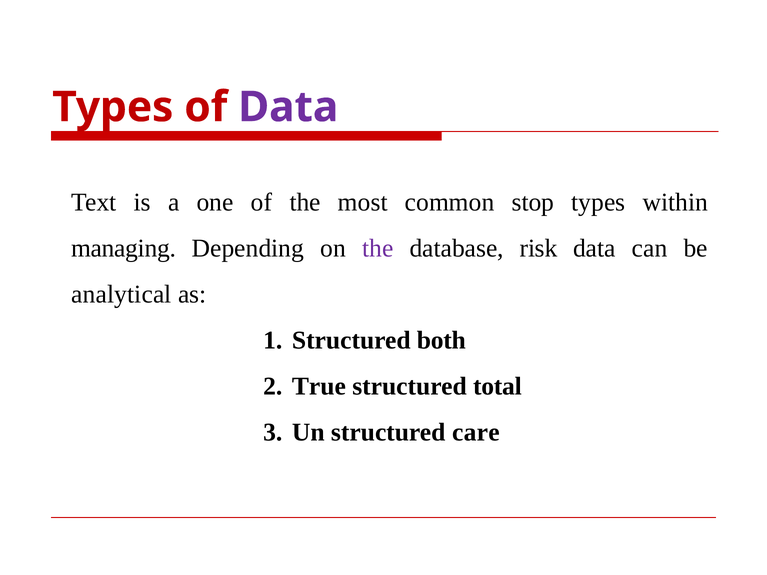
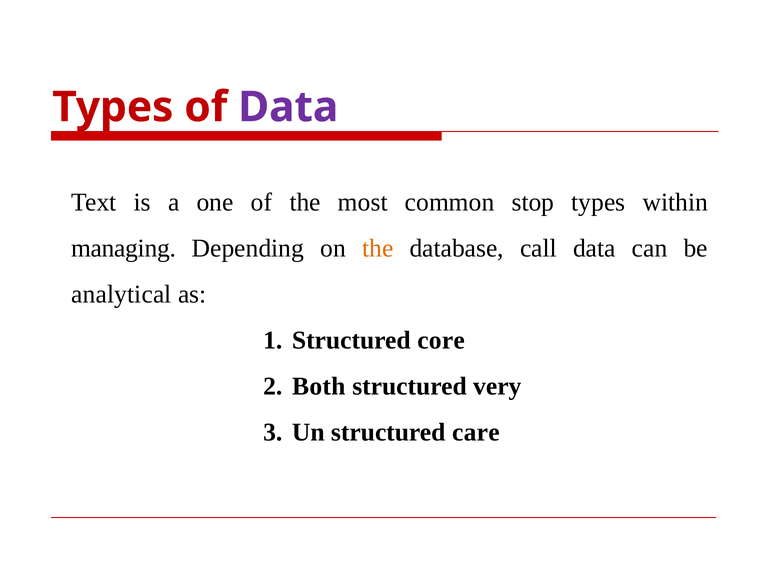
the at (378, 248) colour: purple -> orange
risk: risk -> call
both: both -> core
True: True -> Both
total: total -> very
